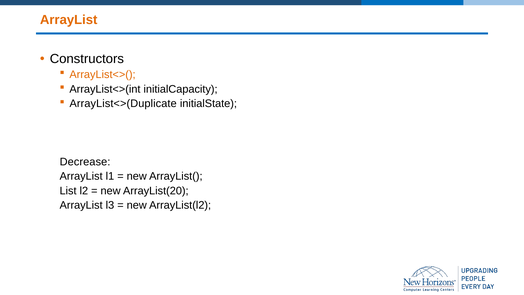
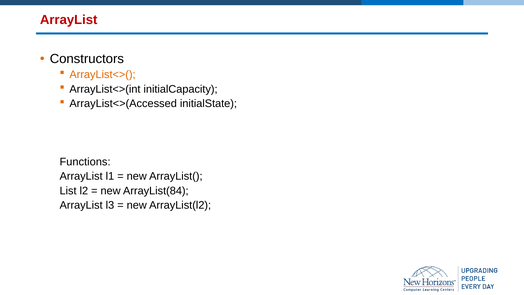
ArrayList at (69, 20) colour: orange -> red
ArrayList<>(Duplicate: ArrayList<>(Duplicate -> ArrayList<>(Accessed
Decrease: Decrease -> Functions
ArrayList(20: ArrayList(20 -> ArrayList(84
